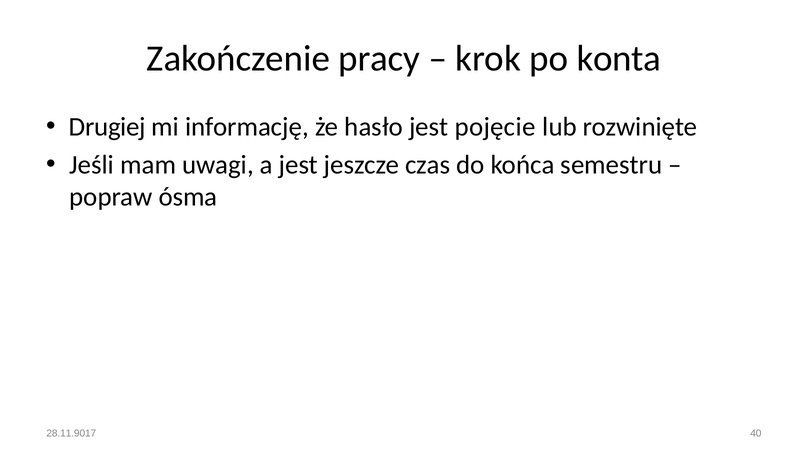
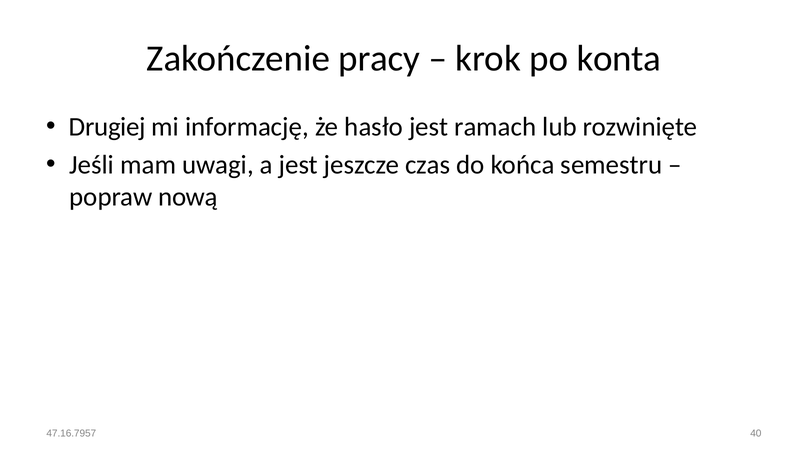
pojęcie: pojęcie -> ramach
ósma: ósma -> nową
28.11.9017: 28.11.9017 -> 47.16.7957
